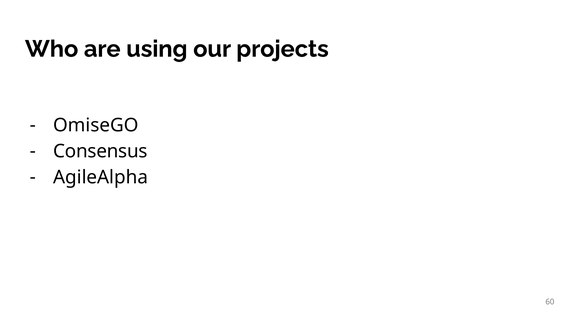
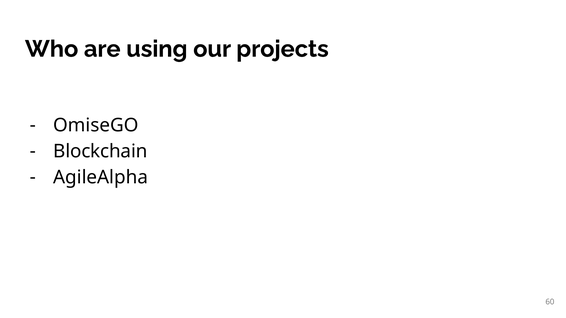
Consensus: Consensus -> Blockchain
